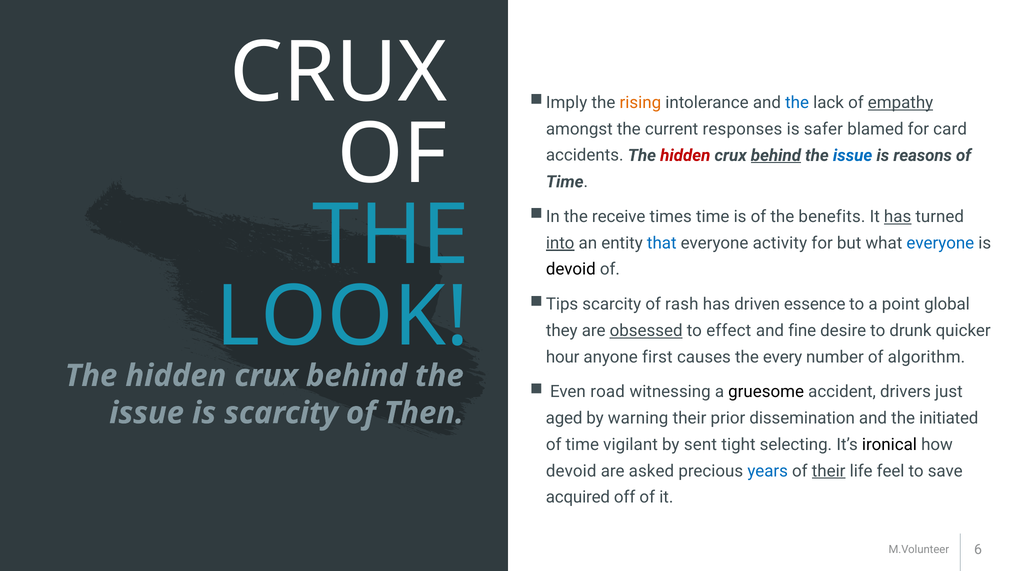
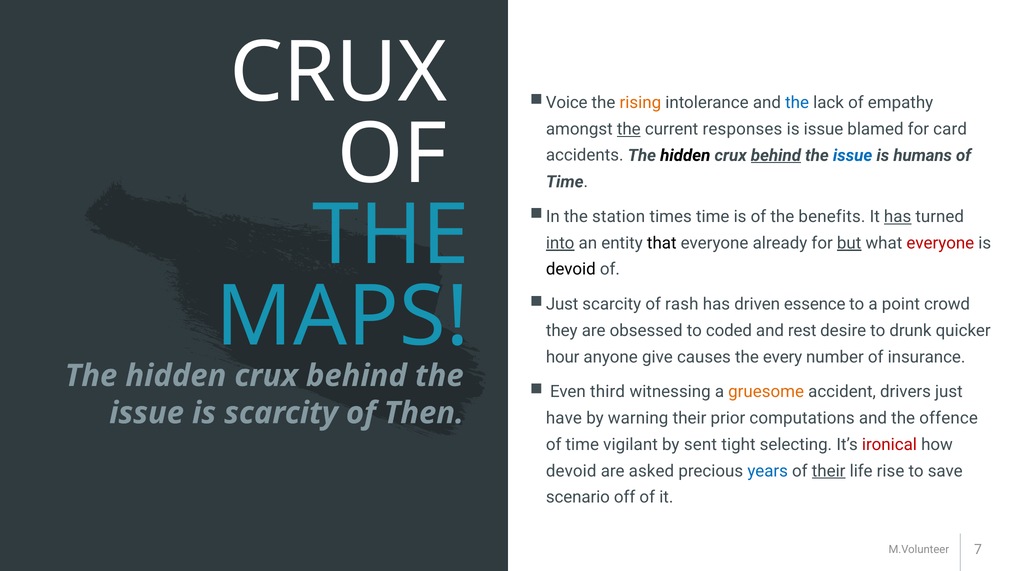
Imply: Imply -> Voice
empathy underline: present -> none
the at (629, 129) underline: none -> present
is safer: safer -> issue
hidden at (685, 155) colour: red -> black
reasons: reasons -> humans
receive: receive -> station
that colour: blue -> black
activity: activity -> already
but underline: none -> present
everyone at (940, 243) colour: blue -> red
LOOK: LOOK -> MAPS
Tips at (562, 304): Tips -> Just
global: global -> crowd
obsessed underline: present -> none
effect: effect -> coded
fine: fine -> rest
first: first -> give
algorithm: algorithm -> insurance
road: road -> third
gruesome colour: black -> orange
aged: aged -> have
dissemination: dissemination -> computations
initiated: initiated -> offence
ironical colour: black -> red
feel: feel -> rise
acquired: acquired -> scenario
6: 6 -> 7
